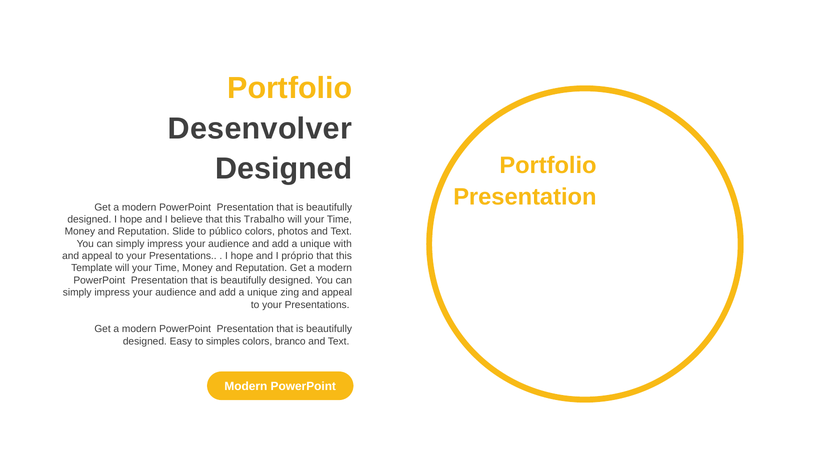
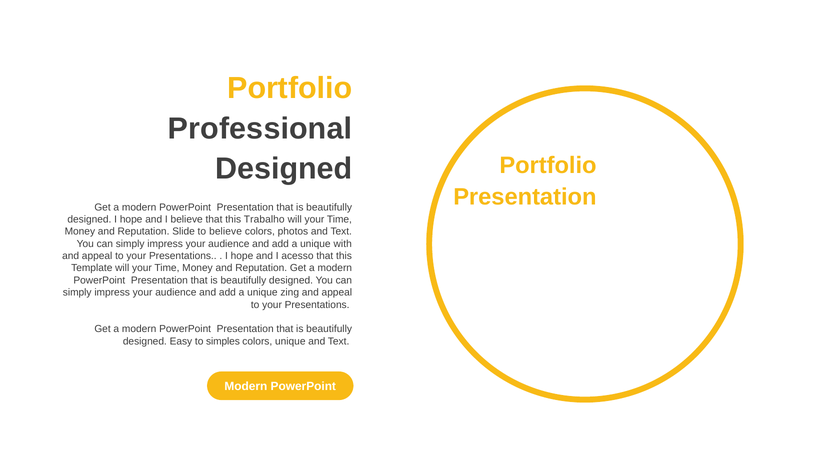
Desenvolver: Desenvolver -> Professional
to público: público -> believe
próprio: próprio -> acesso
colors branco: branco -> unique
